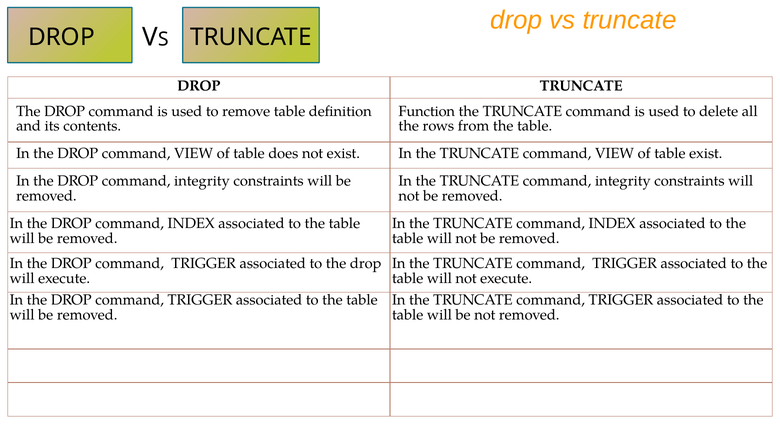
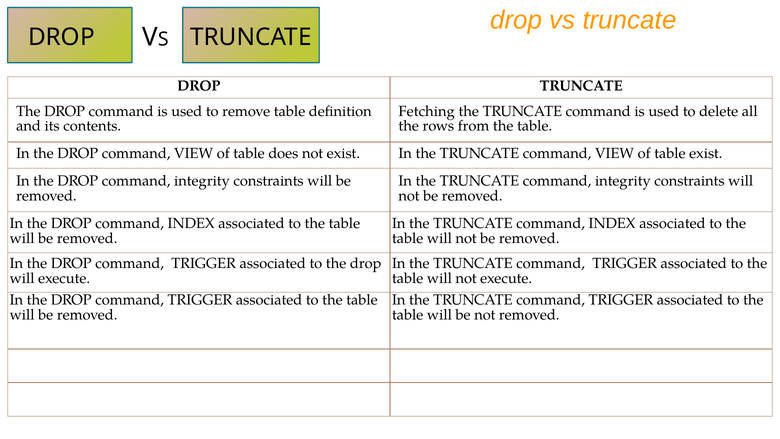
Function: Function -> Fetching
